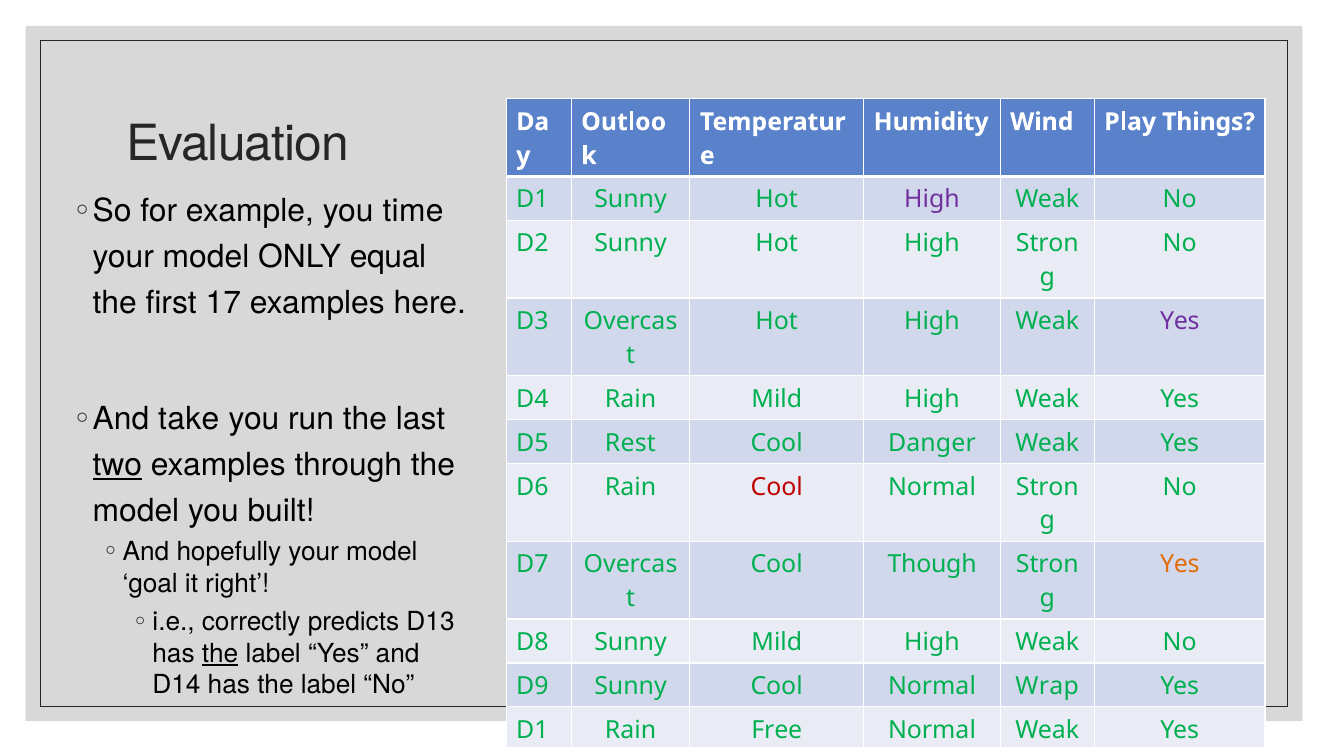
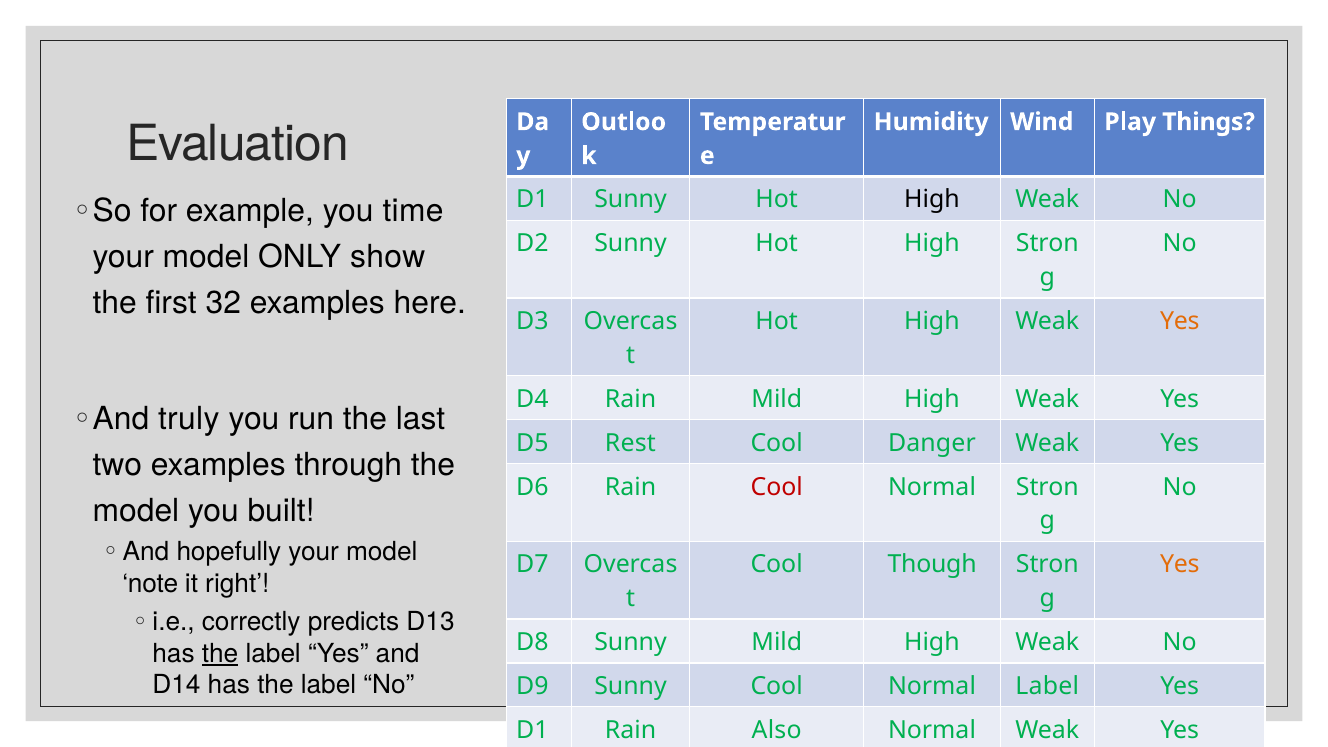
High at (932, 200) colour: purple -> black
equal: equal -> show
17: 17 -> 32
Yes at (1180, 321) colour: purple -> orange
take: take -> truly
two underline: present -> none
goal: goal -> note
Normal Wrap: Wrap -> Label
Free: Free -> Also
